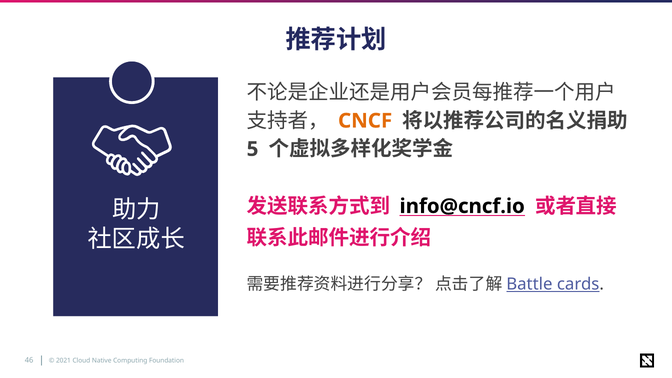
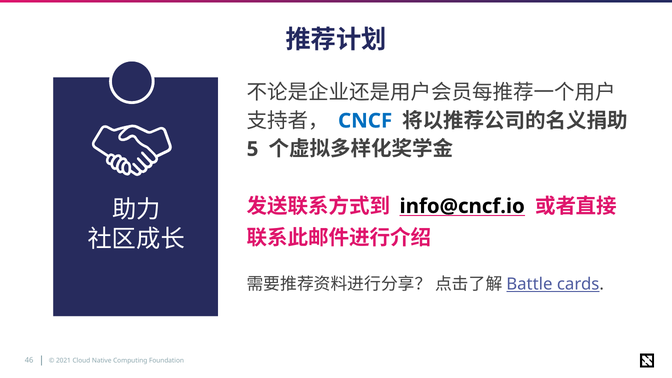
CNCF colour: orange -> blue
